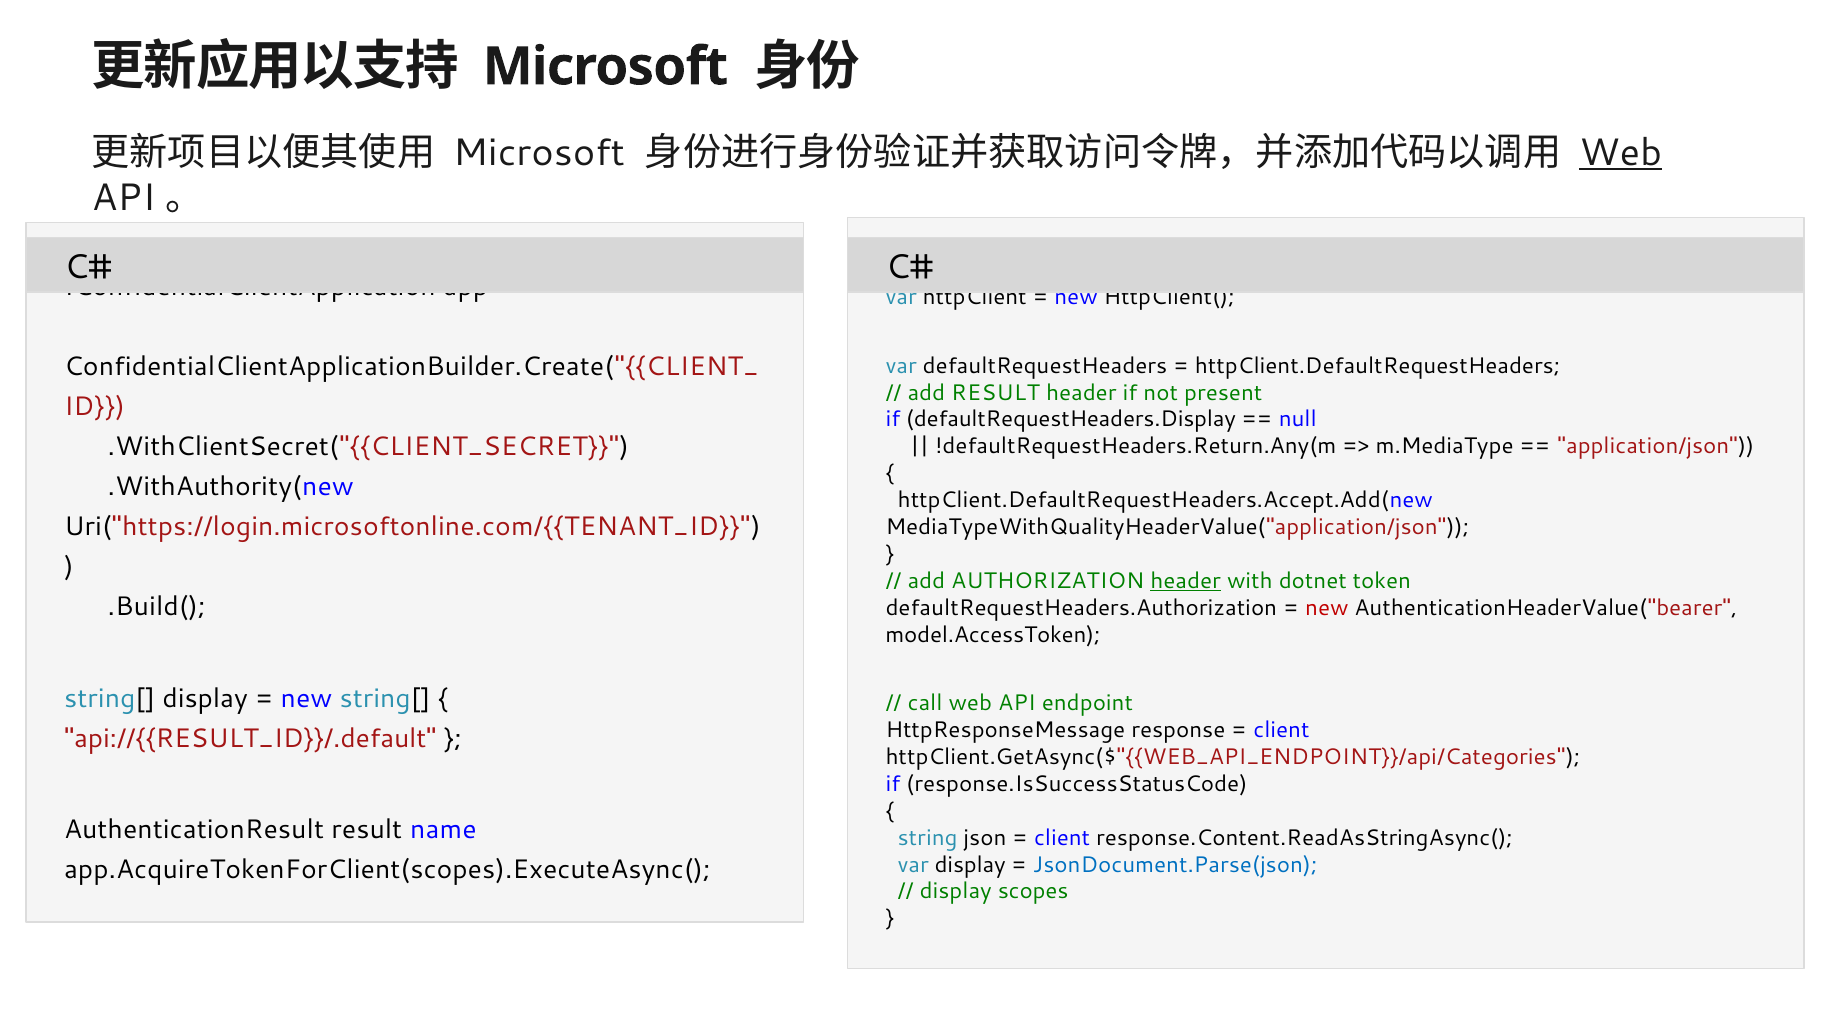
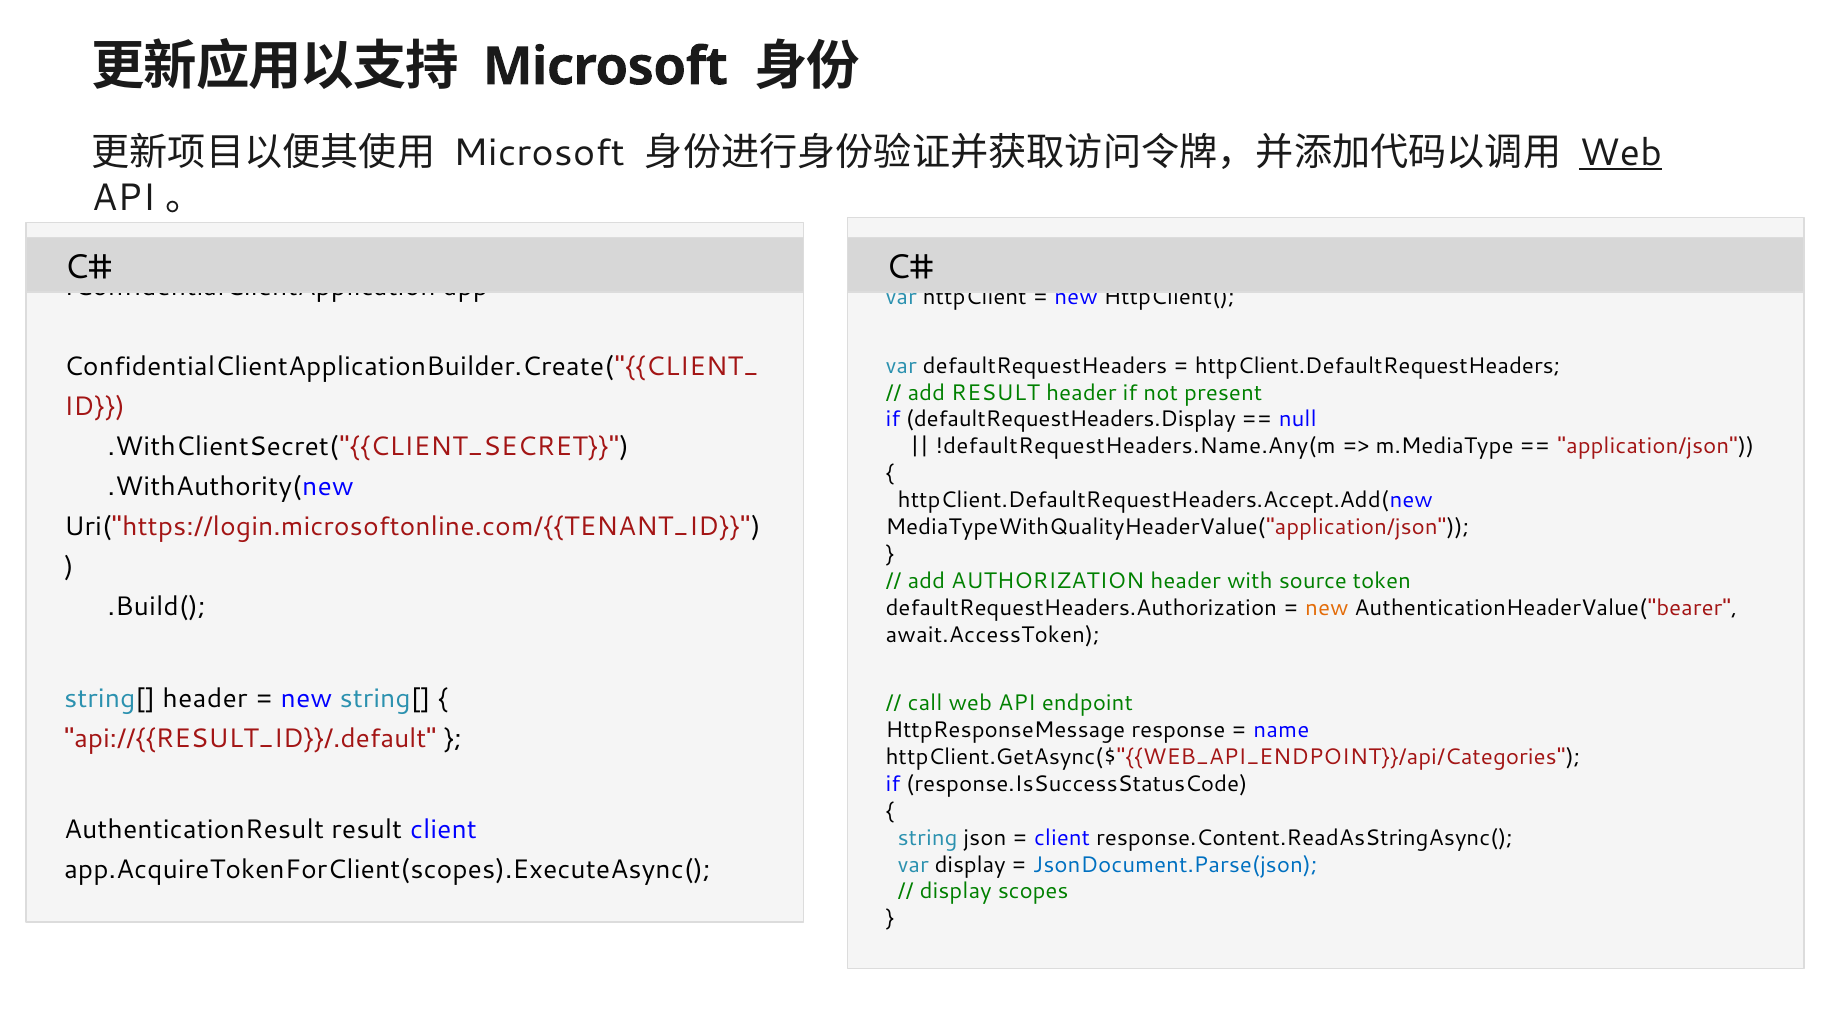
!defaultRequestHeaders.Return.Any(m: !defaultRequestHeaders.Return.Any(m -> !defaultRequestHeaders.Name.Any(m
header at (1186, 581) underline: present -> none
dotnet: dotnet -> source
new at (1327, 608) colour: red -> orange
model.AccessToken: model.AccessToken -> await.AccessToken
string[ display: display -> header
client at (1281, 730): client -> name
result name: name -> client
